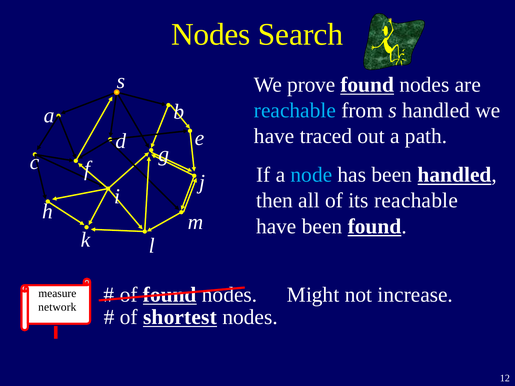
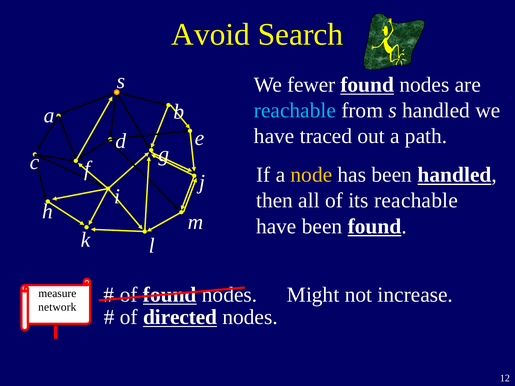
Nodes at (211, 34): Nodes -> Avoid
prove: prove -> fewer
node colour: light blue -> yellow
shortest: shortest -> directed
